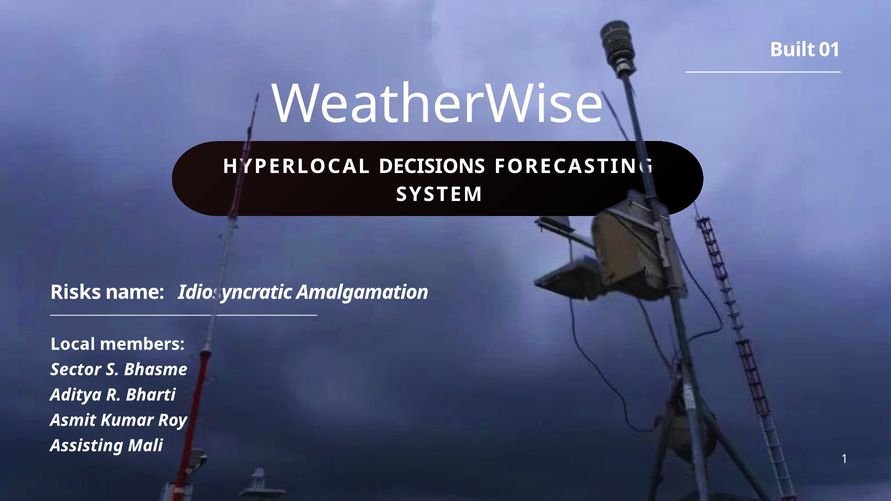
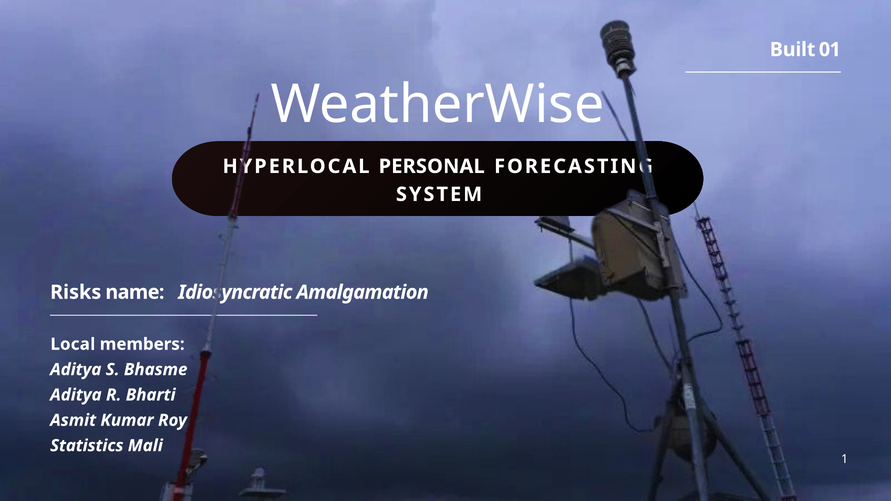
DECISIONS: DECISIONS -> PERSONAL
Sector at (76, 370): Sector -> Aditya
Assisting: Assisting -> Statistics
